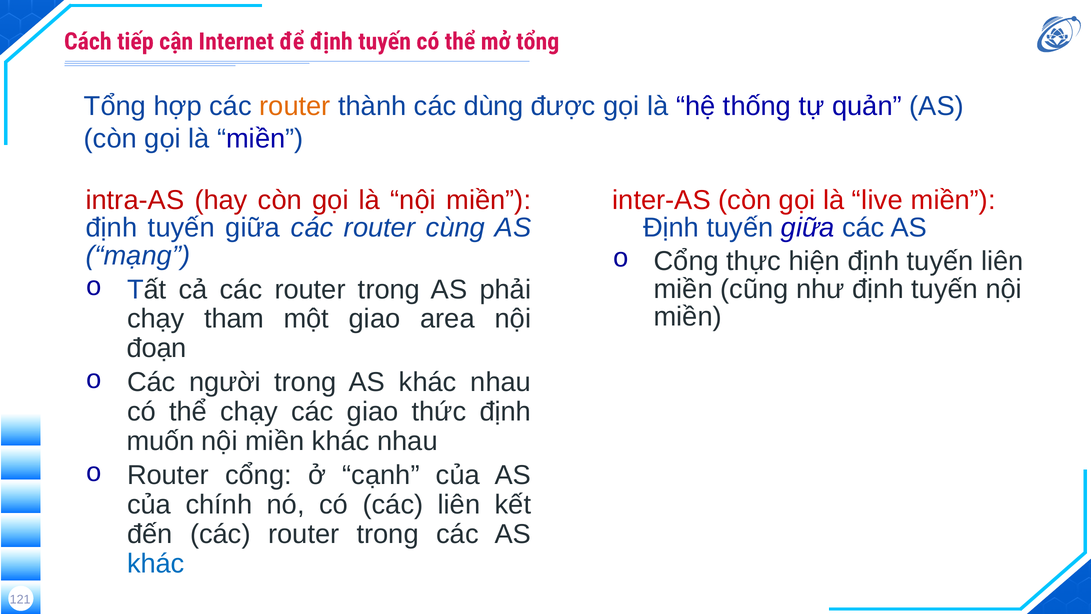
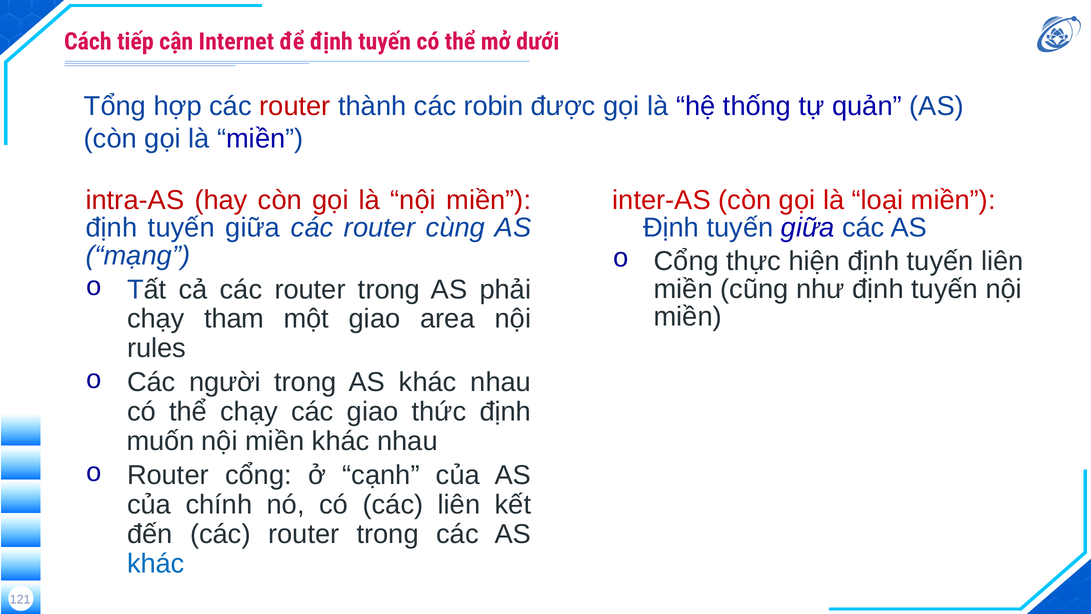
mở tổng: tổng -> dưới
router at (295, 106) colour: orange -> red
dùng: dùng -> robin
live: live -> loại
đoạn: đoạn -> rules
